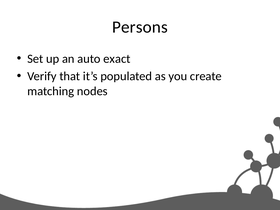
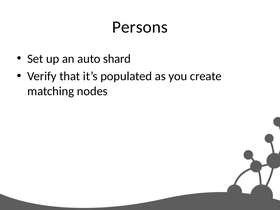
exact: exact -> shard
